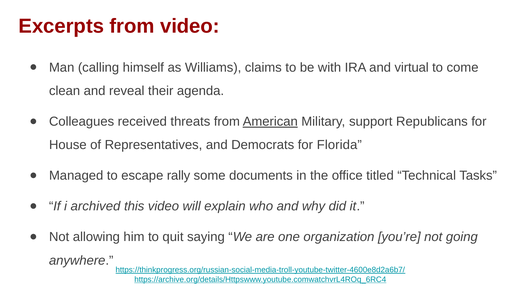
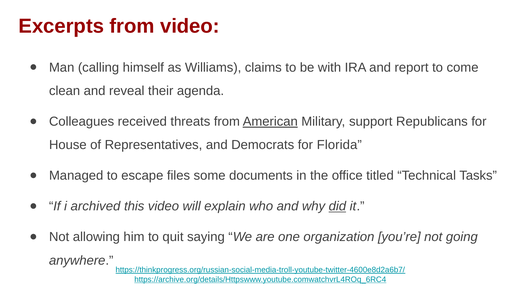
virtual: virtual -> report
rally: rally -> files
did underline: none -> present
